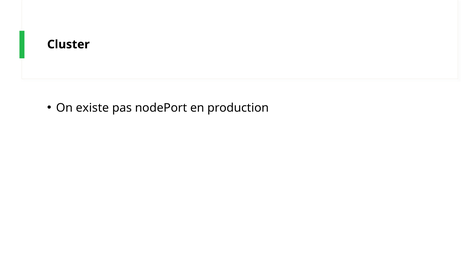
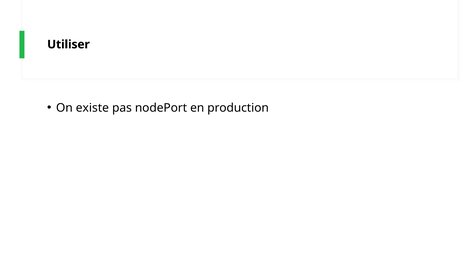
Cluster: Cluster -> Utiliser
